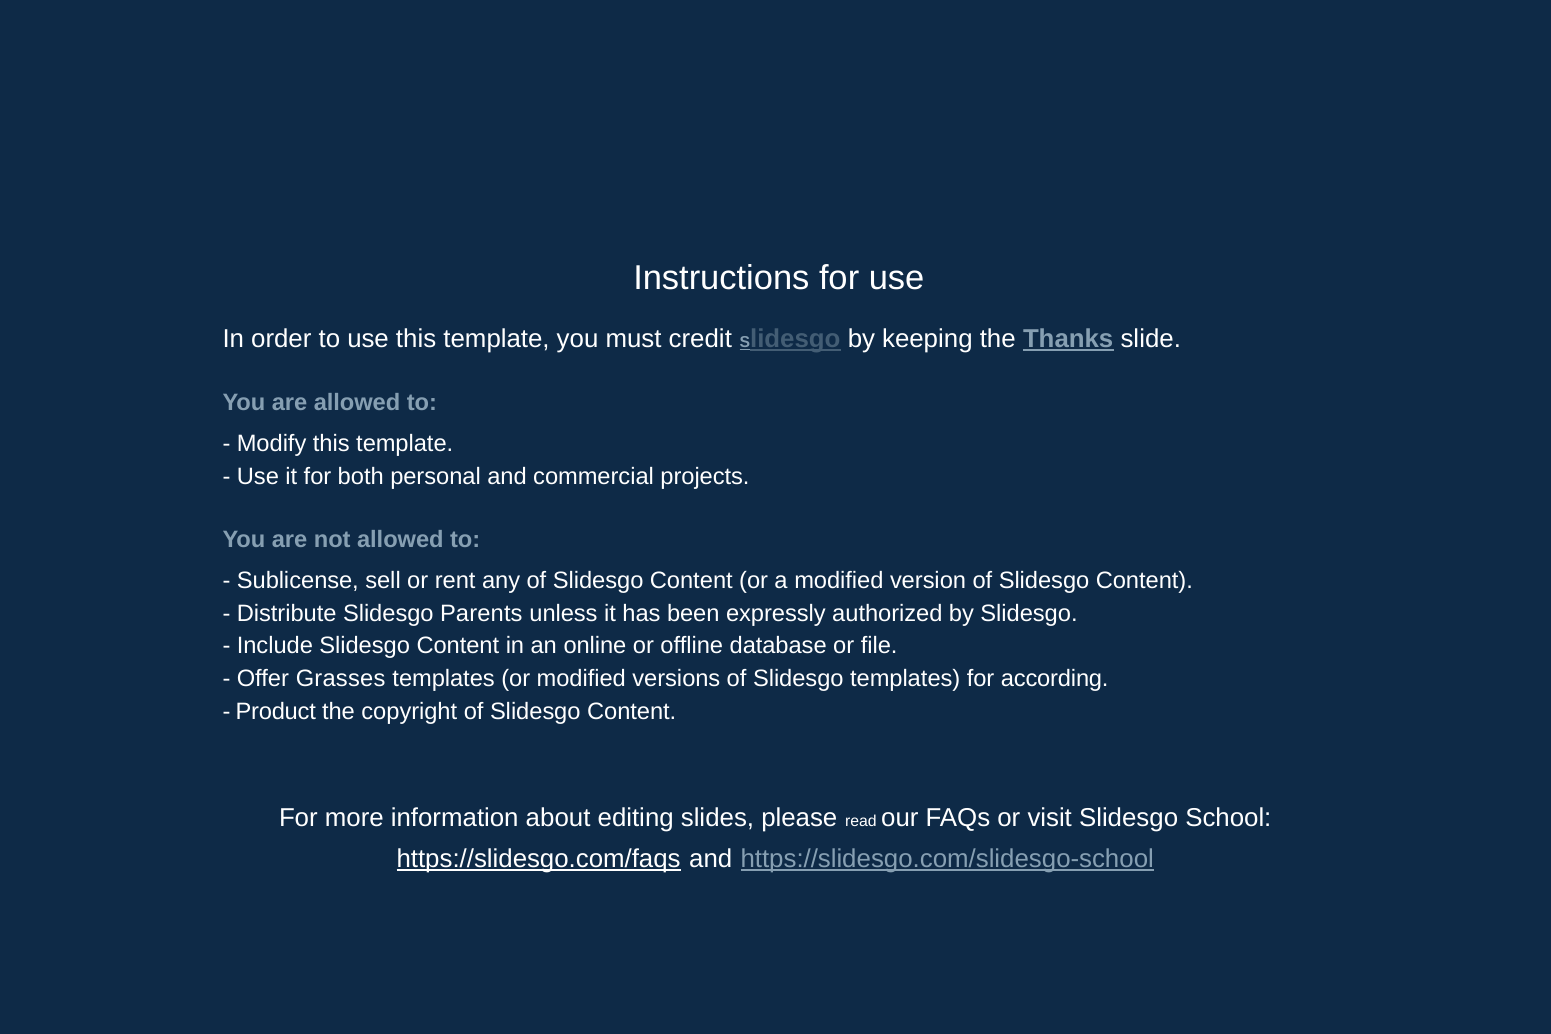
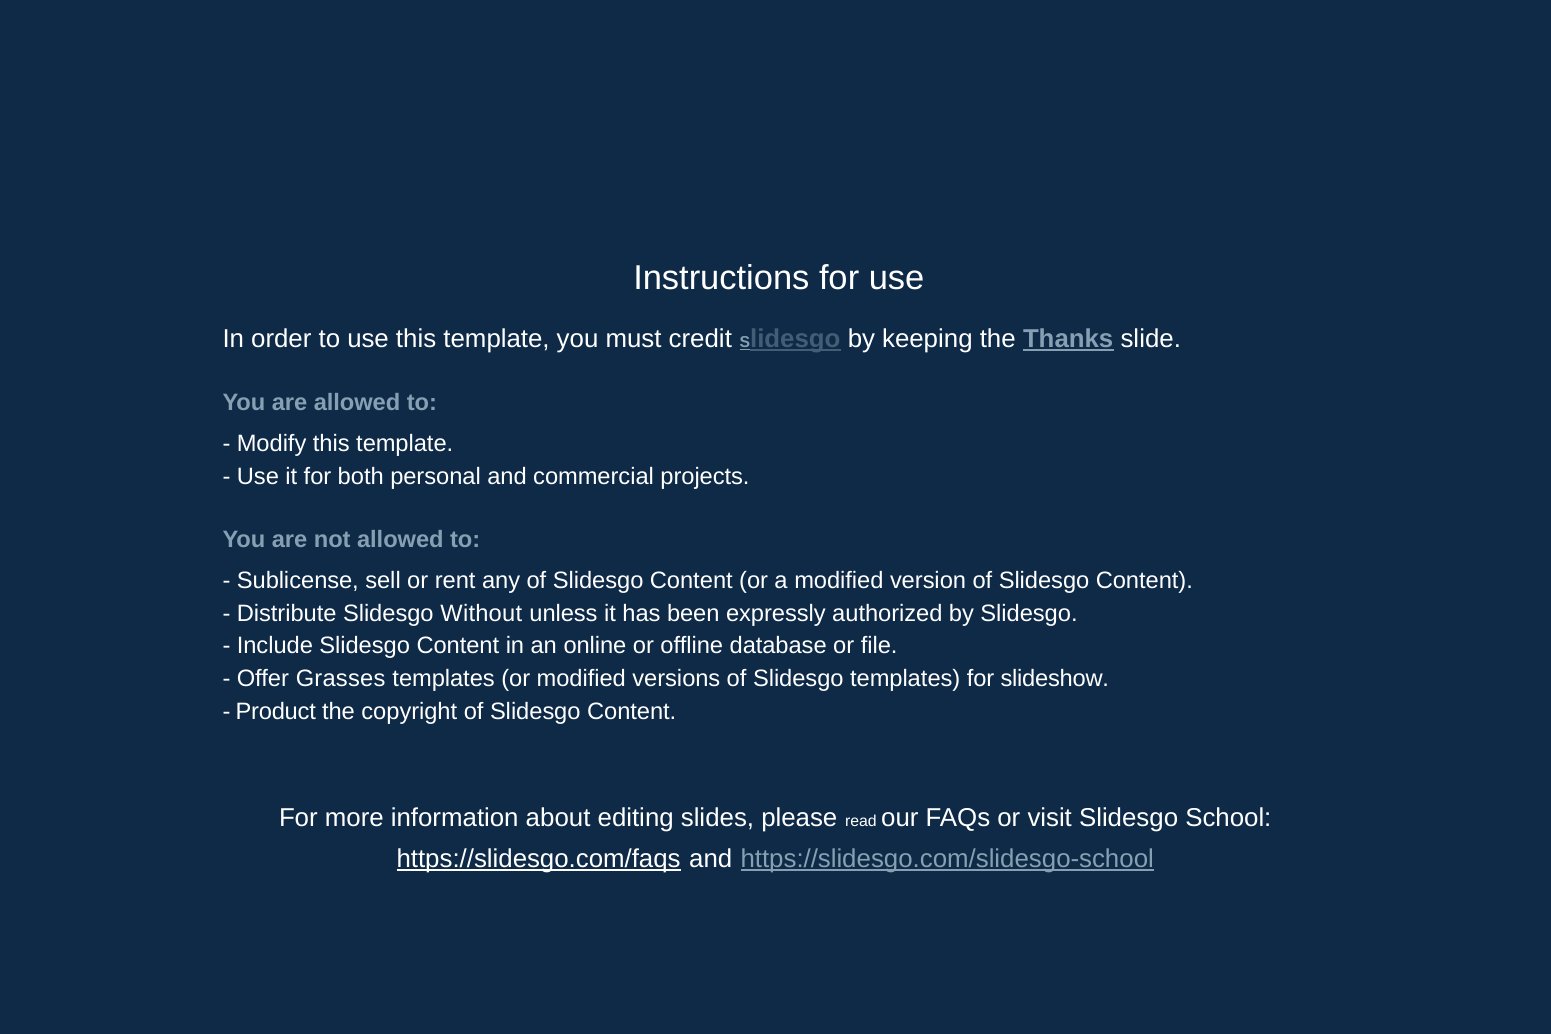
Parents: Parents -> Without
according: according -> slideshow
